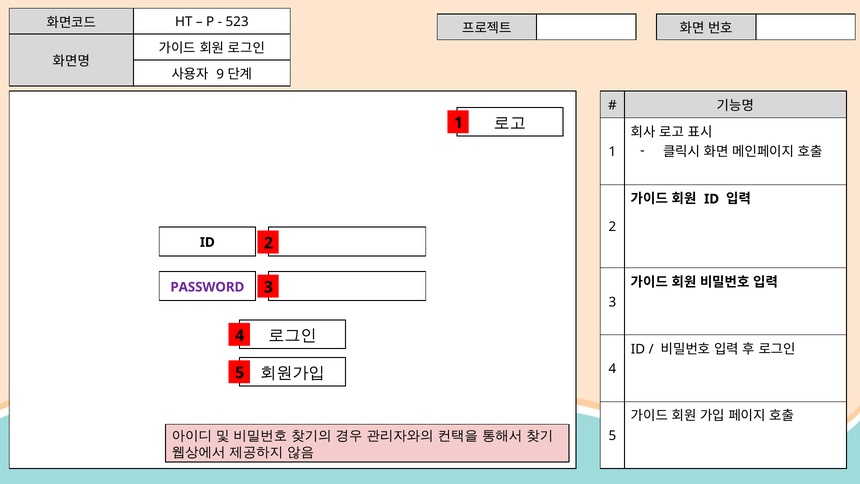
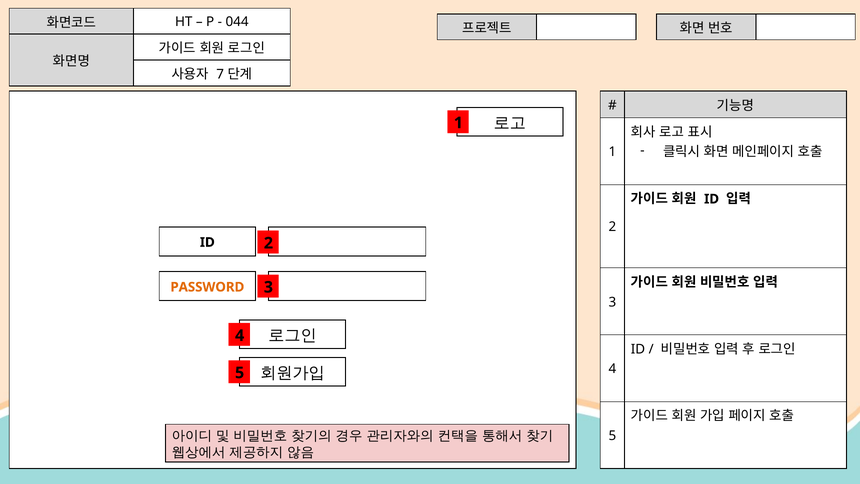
523: 523 -> 044
9: 9 -> 7
PASSWORD colour: purple -> orange
